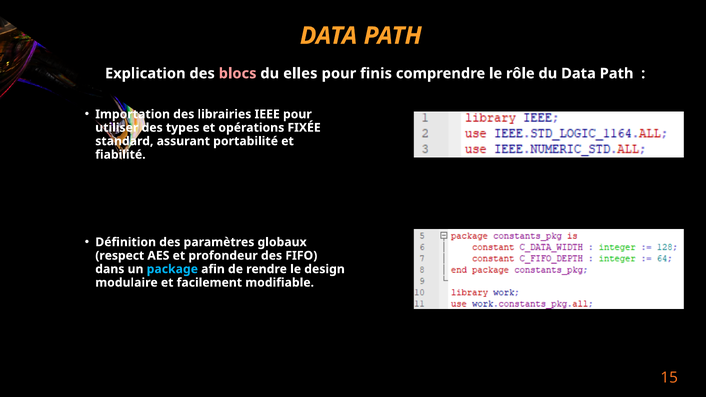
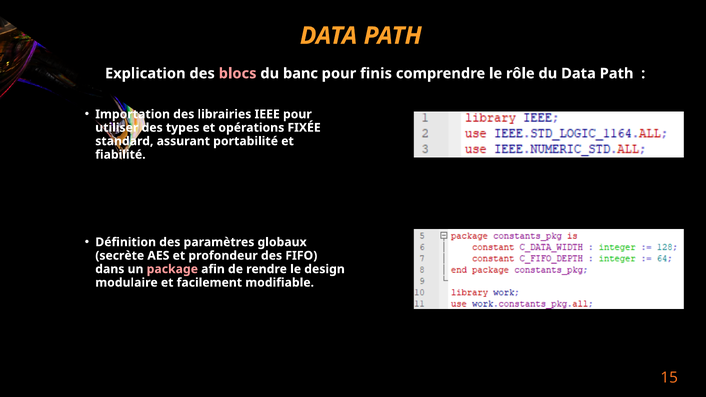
elles: elles -> banc
respect: respect -> secrète
package colour: light blue -> pink
